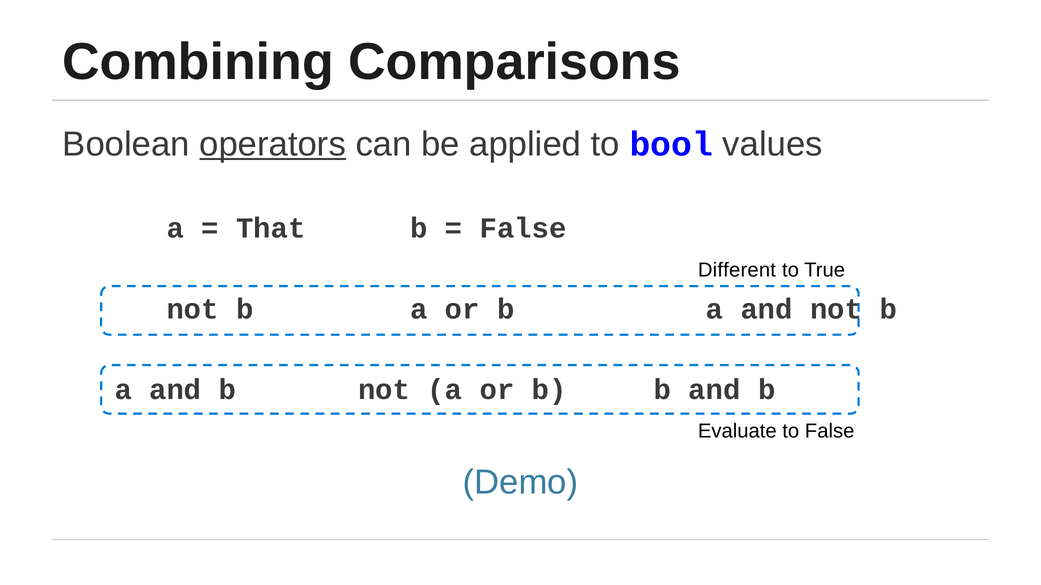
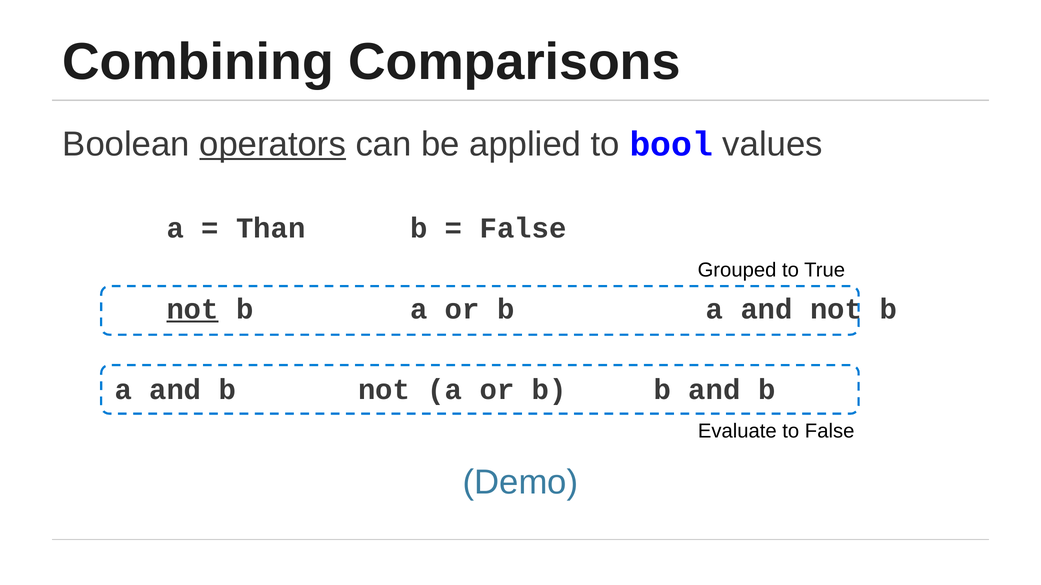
That: That -> Than
Different: Different -> Grouped
not at (193, 309) underline: none -> present
